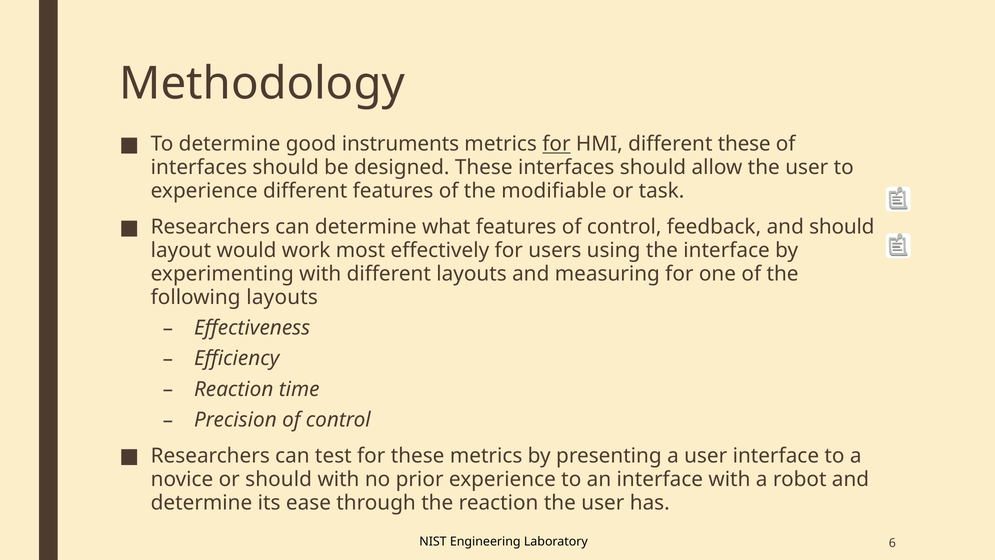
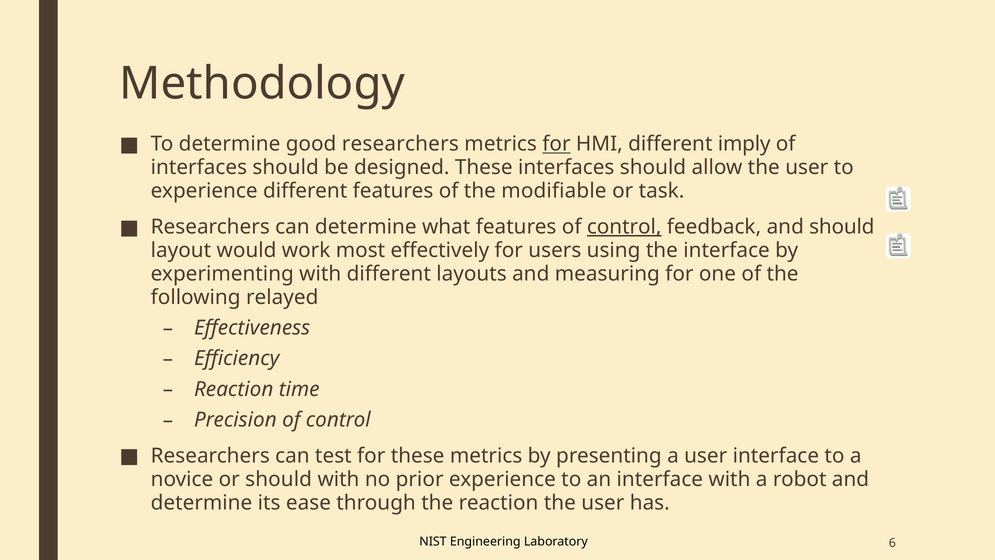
good instruments: instruments -> researchers
different these: these -> imply
control at (624, 227) underline: none -> present
following layouts: layouts -> relayed
